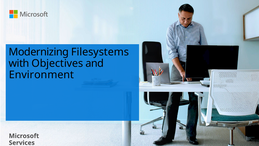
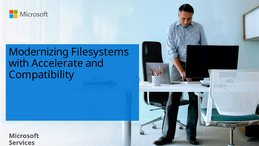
Objectives: Objectives -> Accelerate
Environment: Environment -> Compatibility
